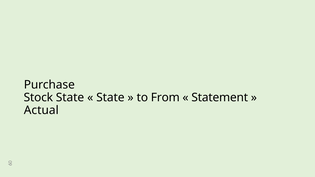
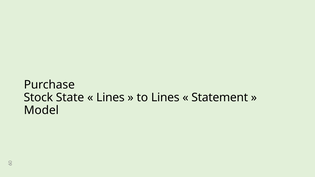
State at (110, 97): State -> Lines
to From: From -> Lines
Actual: Actual -> Model
